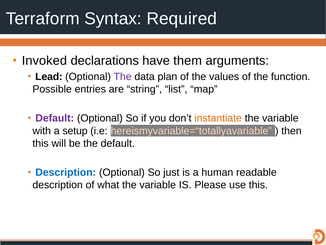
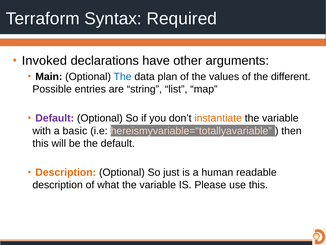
them: them -> other
Lead: Lead -> Main
The at (123, 76) colour: purple -> blue
function: function -> different
setup: setup -> basic
Description at (66, 172) colour: blue -> orange
